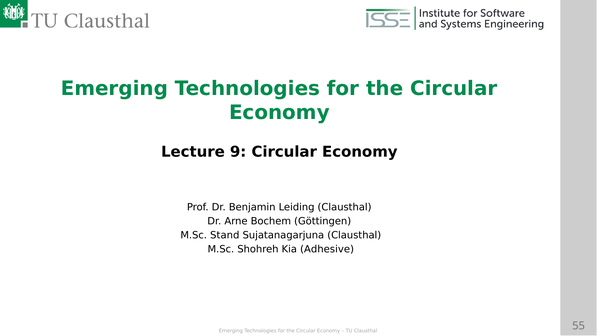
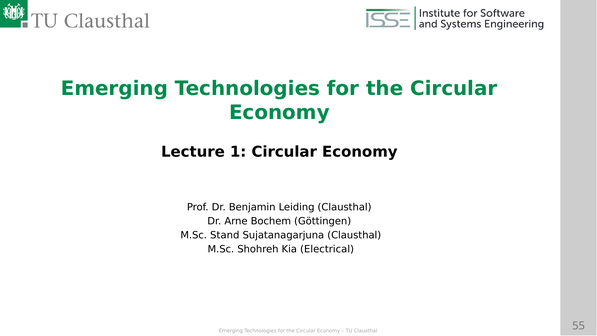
9: 9 -> 1
Adhesive: Adhesive -> Electrical
